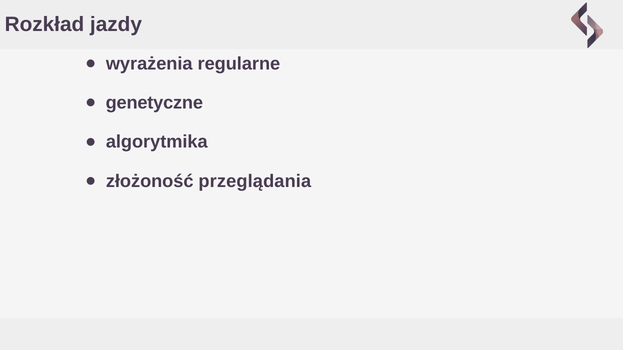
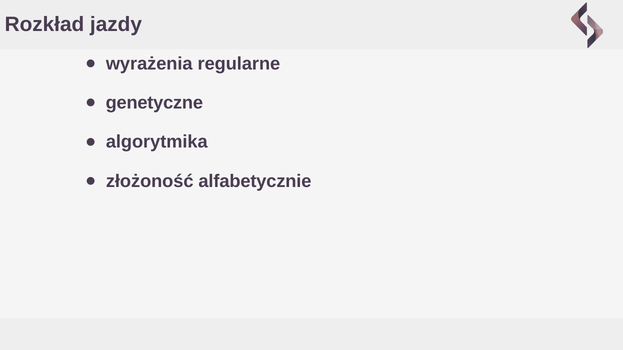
przeglądania: przeglądania -> alfabetycznie
